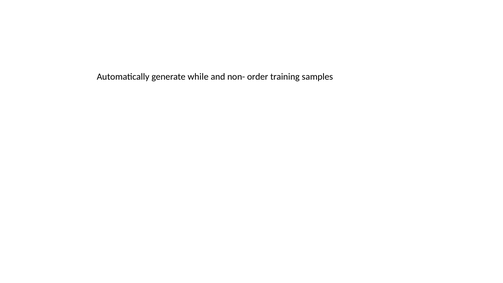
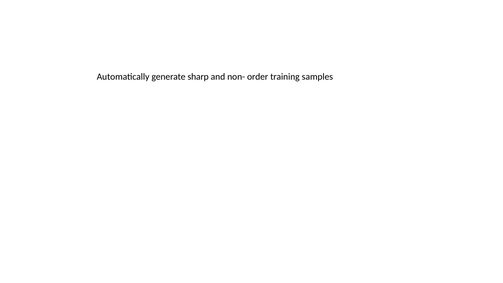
while: while -> sharp
